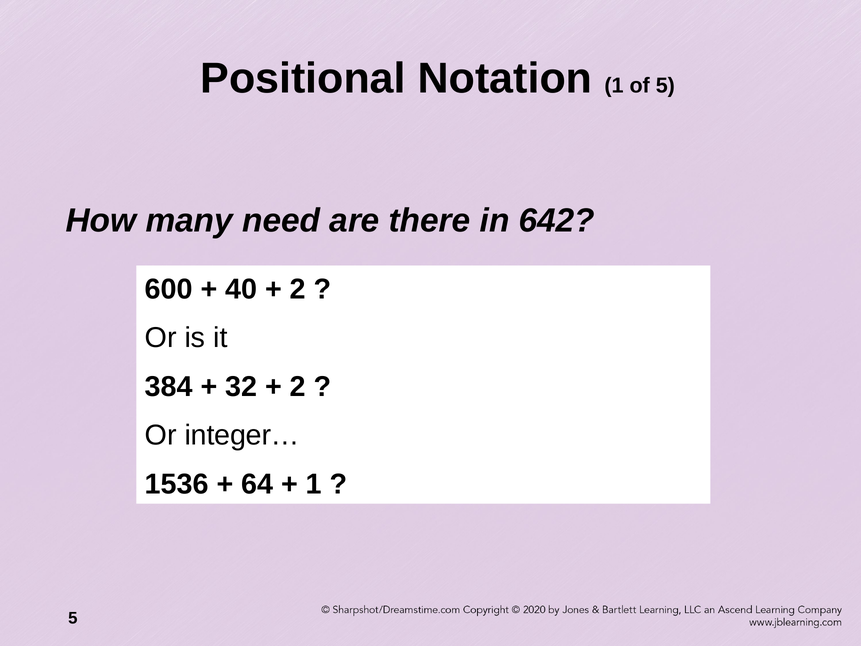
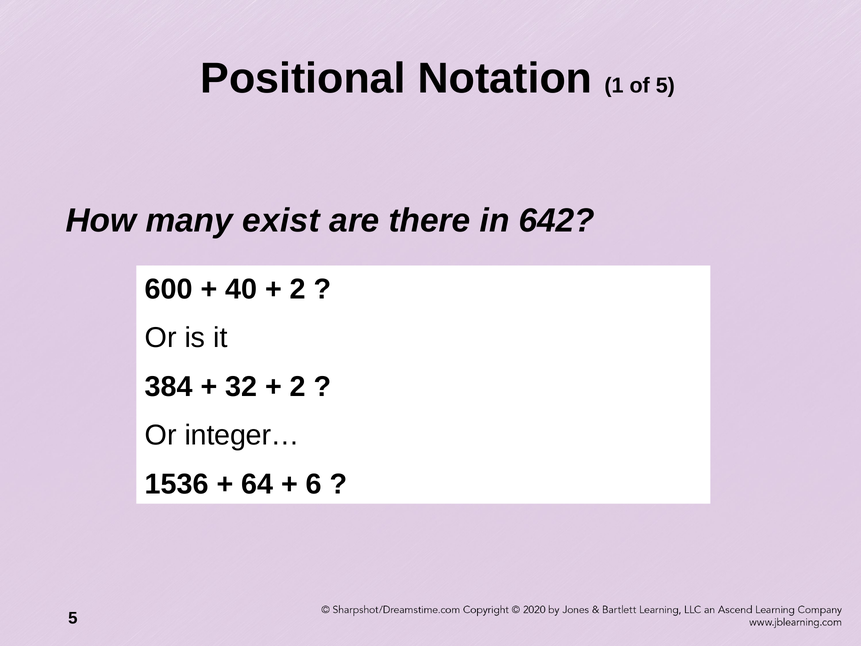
need: need -> exist
1 at (314, 484): 1 -> 6
